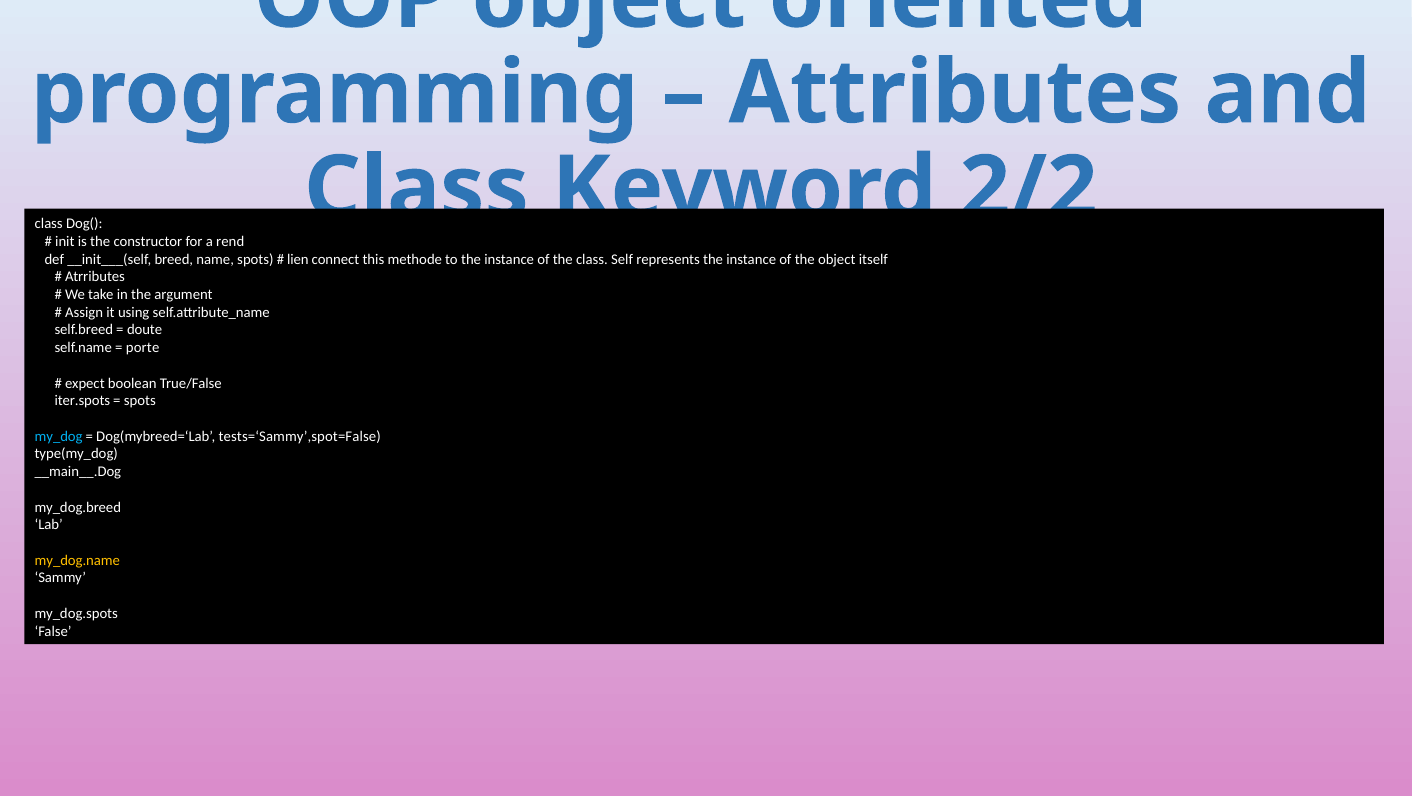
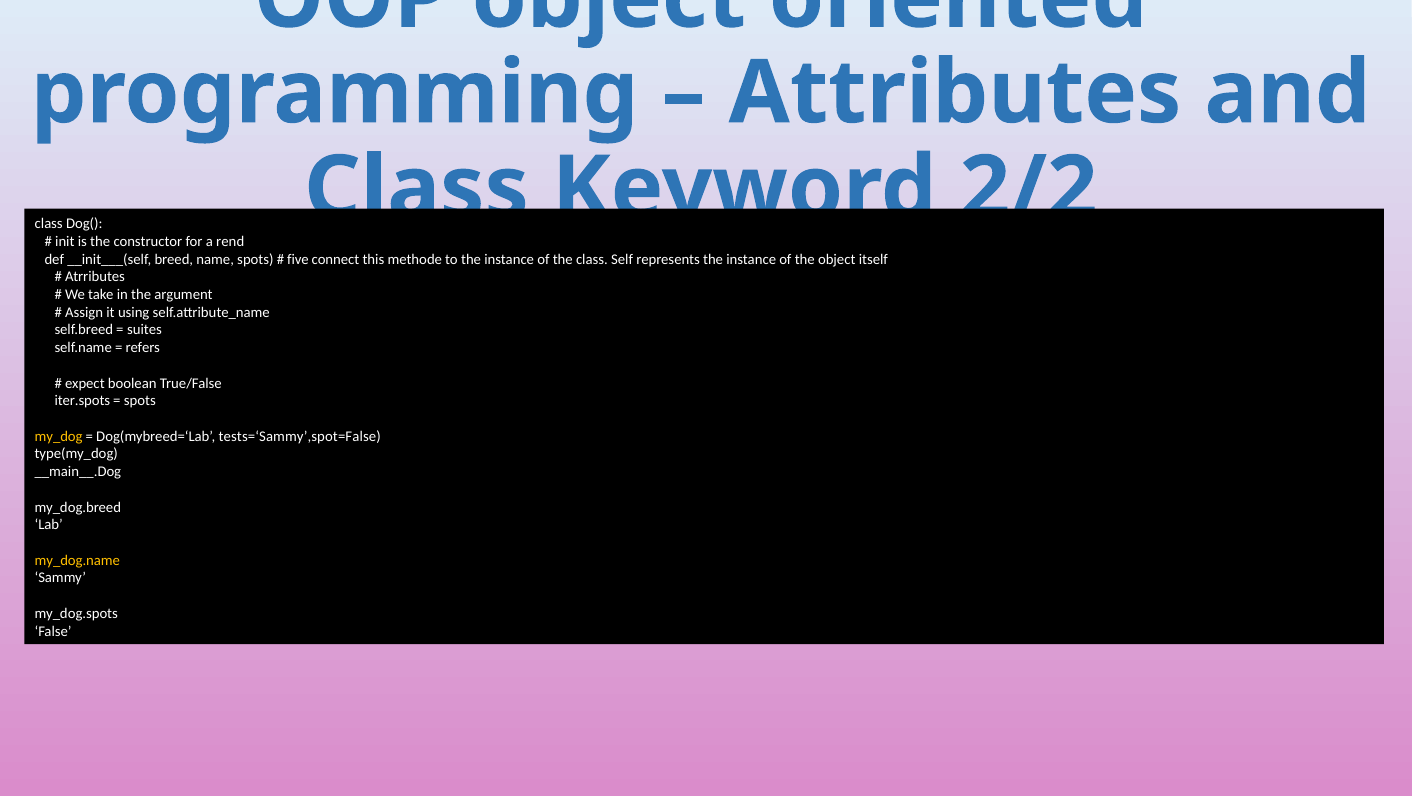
lien: lien -> five
doute: doute -> suites
porte: porte -> refers
my_dog colour: light blue -> yellow
